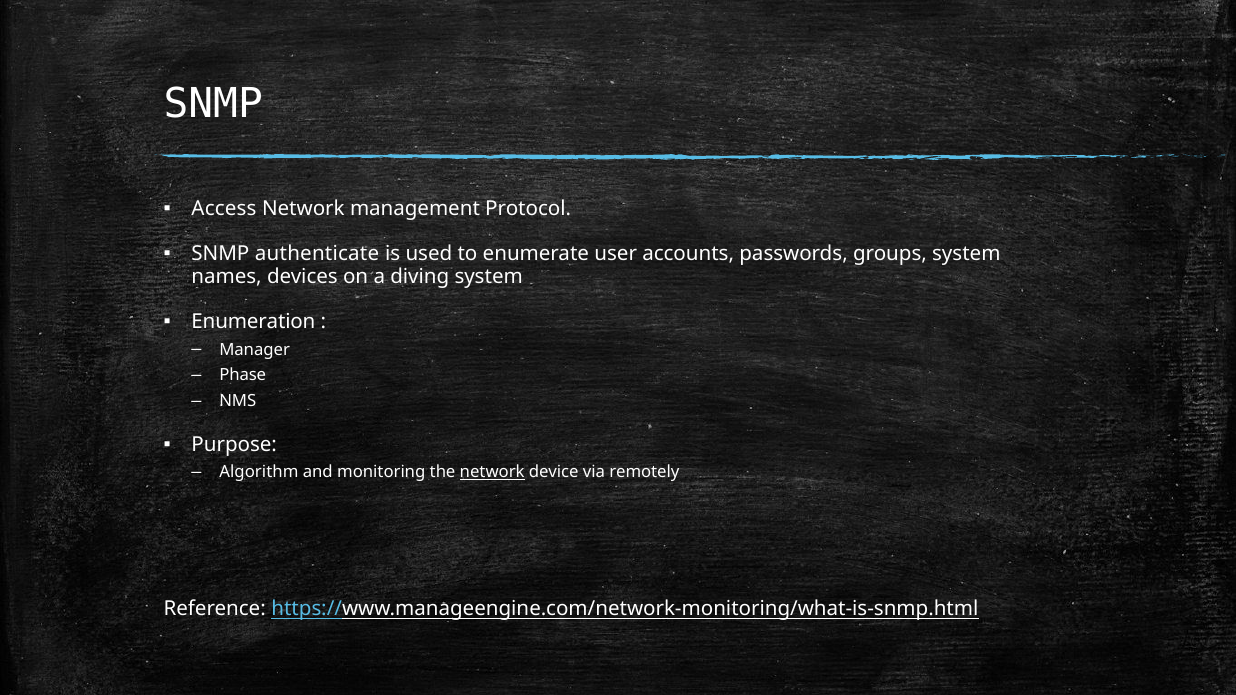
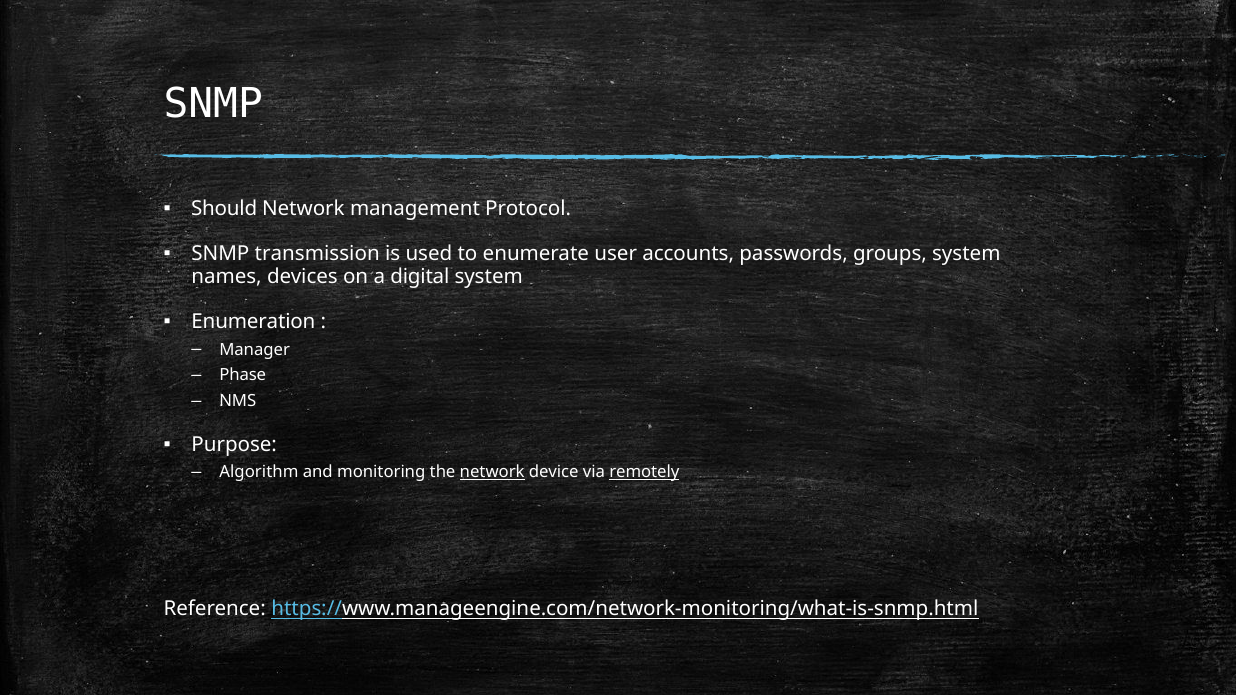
Access: Access -> Should
authenticate: authenticate -> transmission
diving: diving -> digital
remotely underline: none -> present
